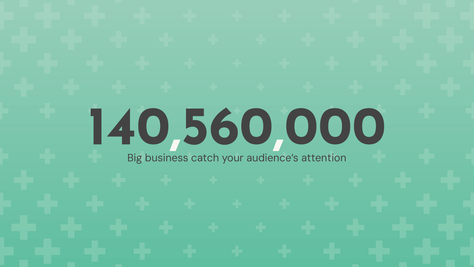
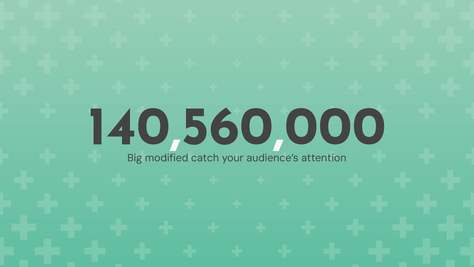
business: business -> modified
